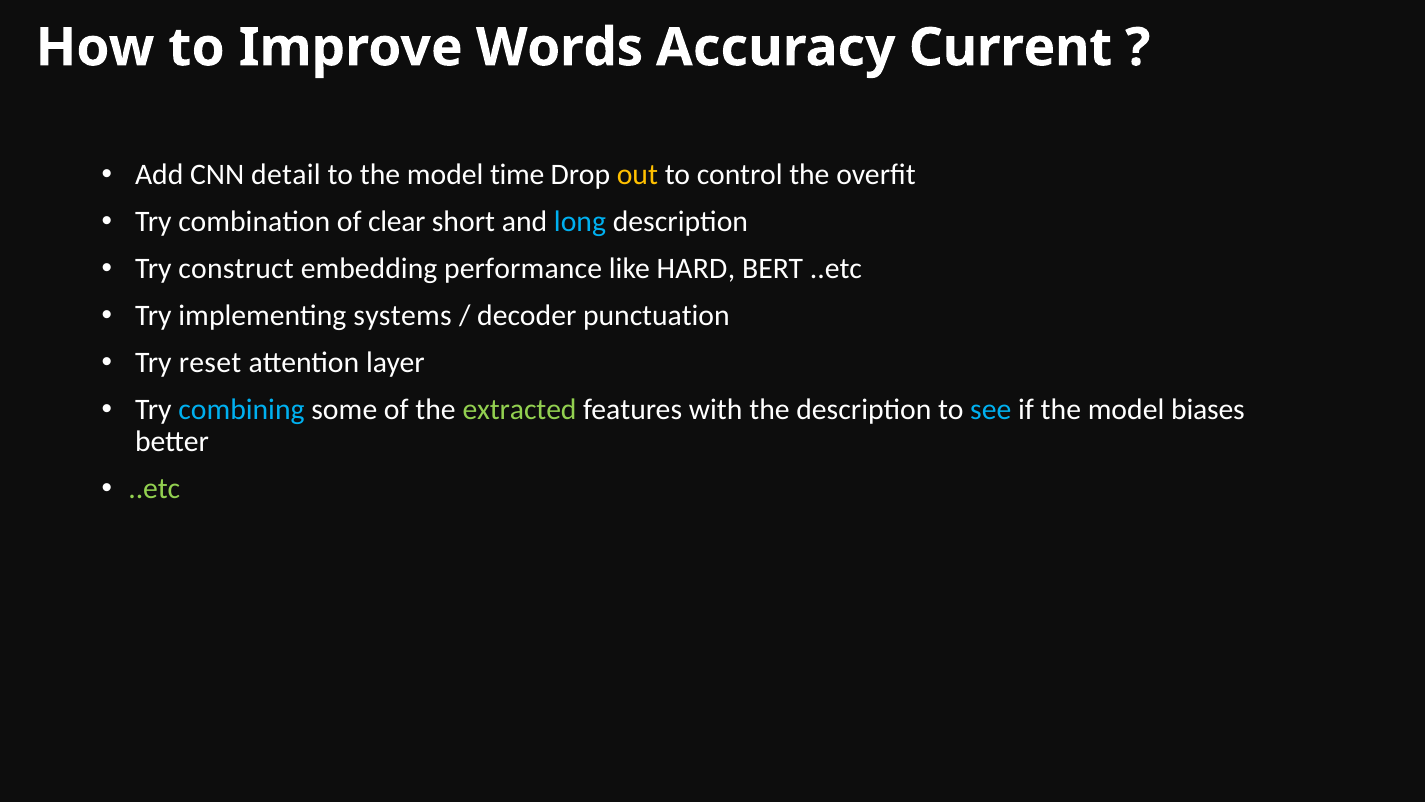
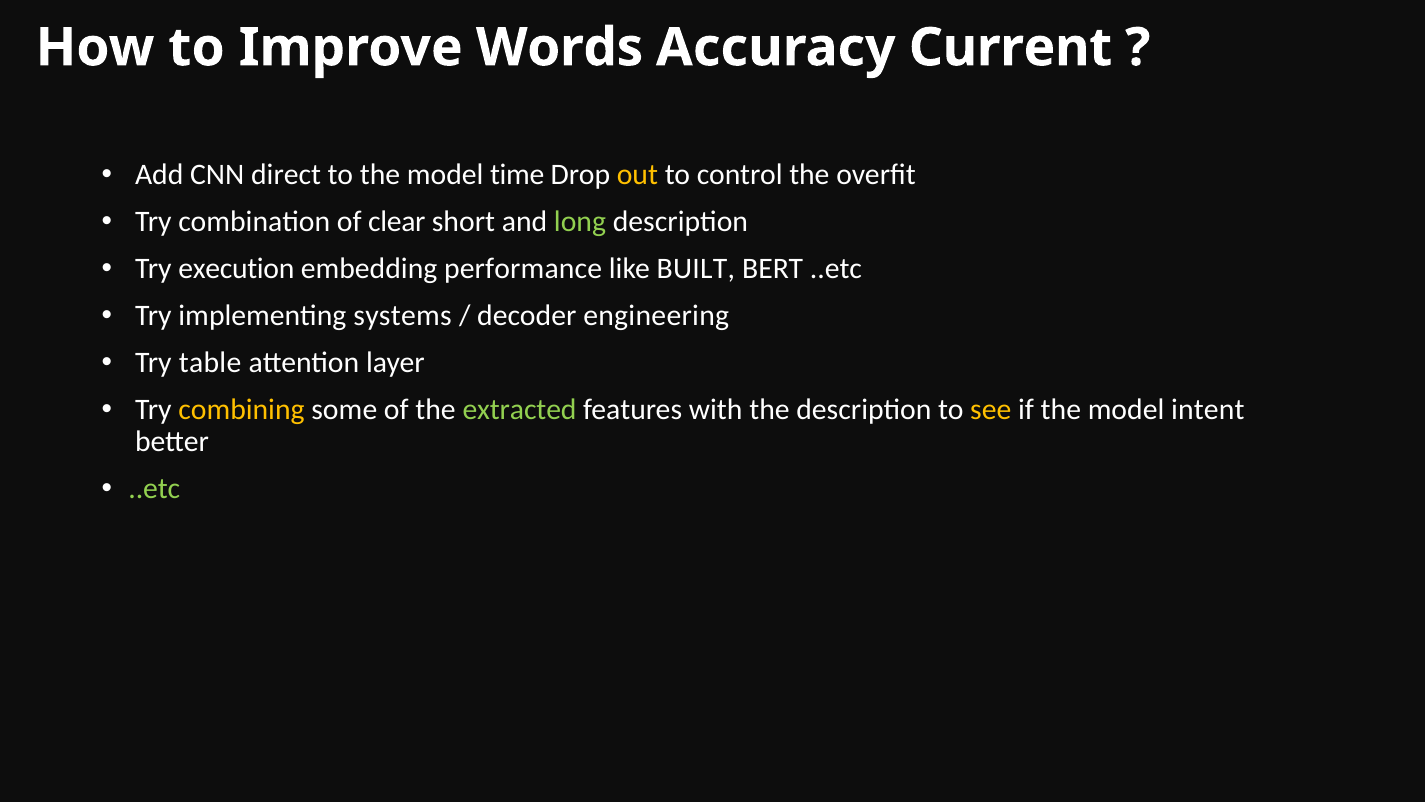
detail: detail -> direct
long colour: light blue -> light green
construct: construct -> execution
HARD: HARD -> BUILT
punctuation: punctuation -> engineering
reset: reset -> table
combining colour: light blue -> yellow
see colour: light blue -> yellow
biases: biases -> intent
